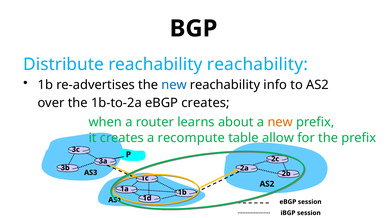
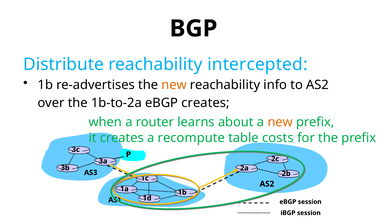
reachability reachability: reachability -> intercepted
new at (174, 85) colour: blue -> orange
allow: allow -> costs
